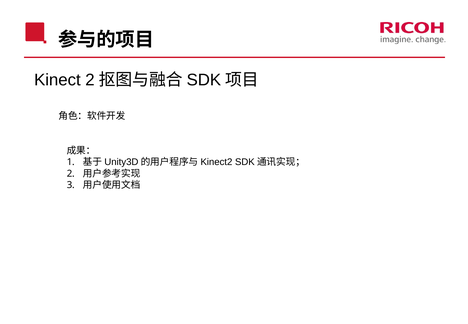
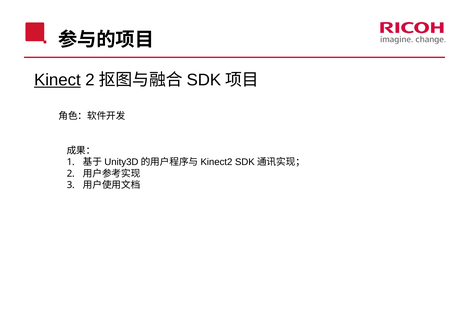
Kinect underline: none -> present
